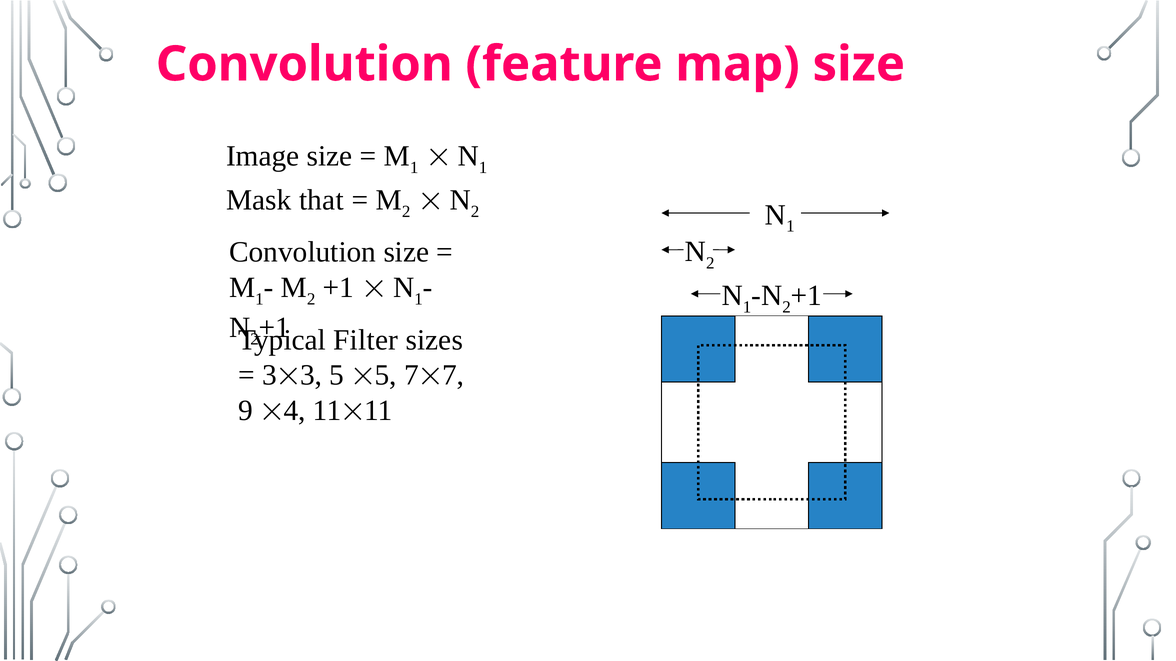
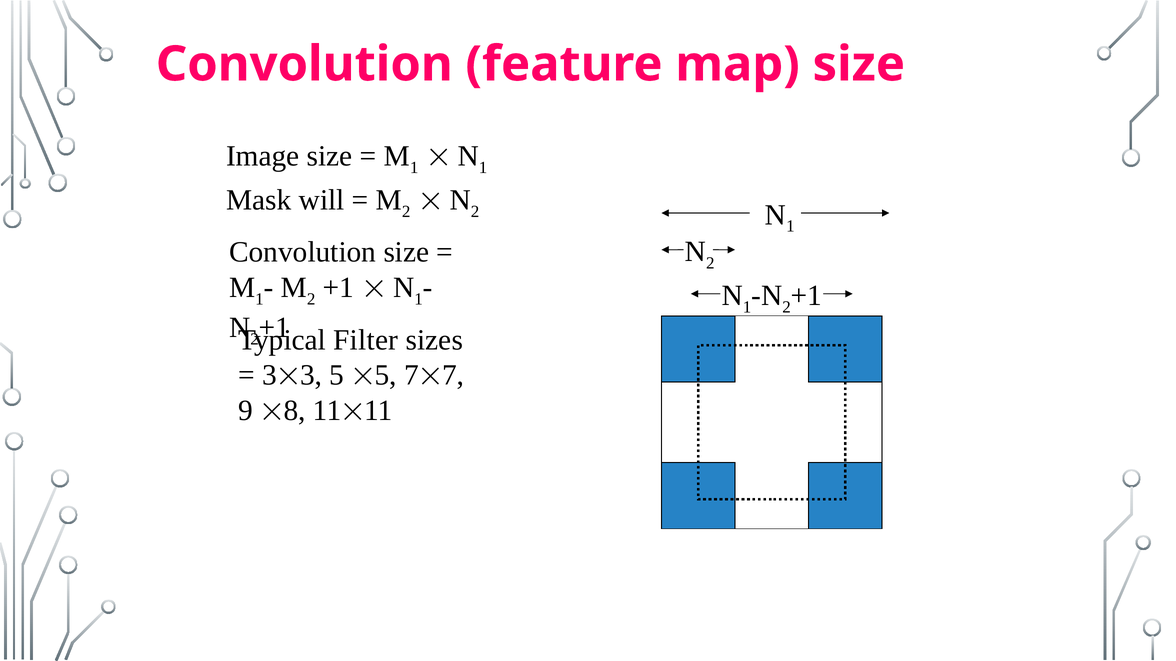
that: that -> will
4: 4 -> 8
